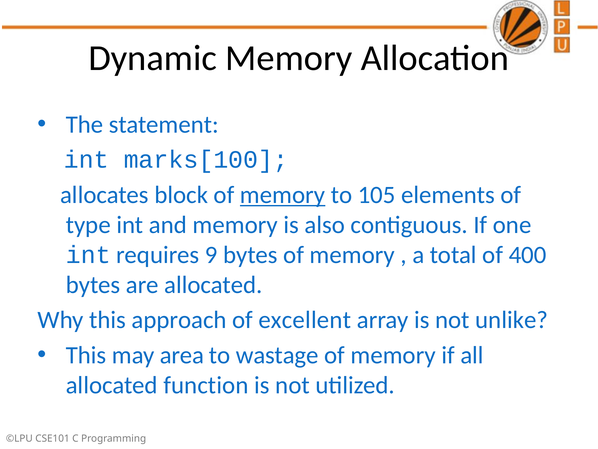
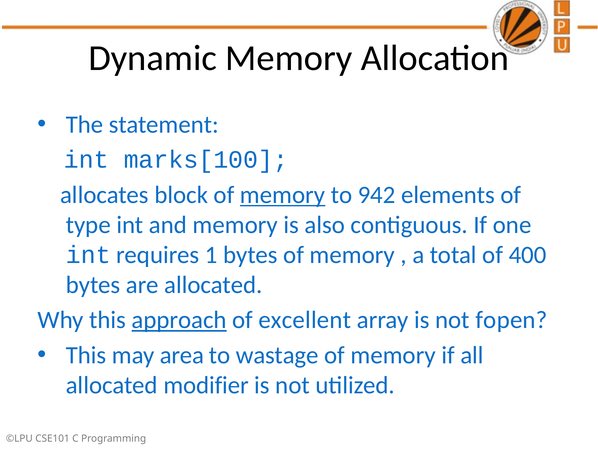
105: 105 -> 942
9: 9 -> 1
approach underline: none -> present
unlike: unlike -> fopen
function: function -> modifier
